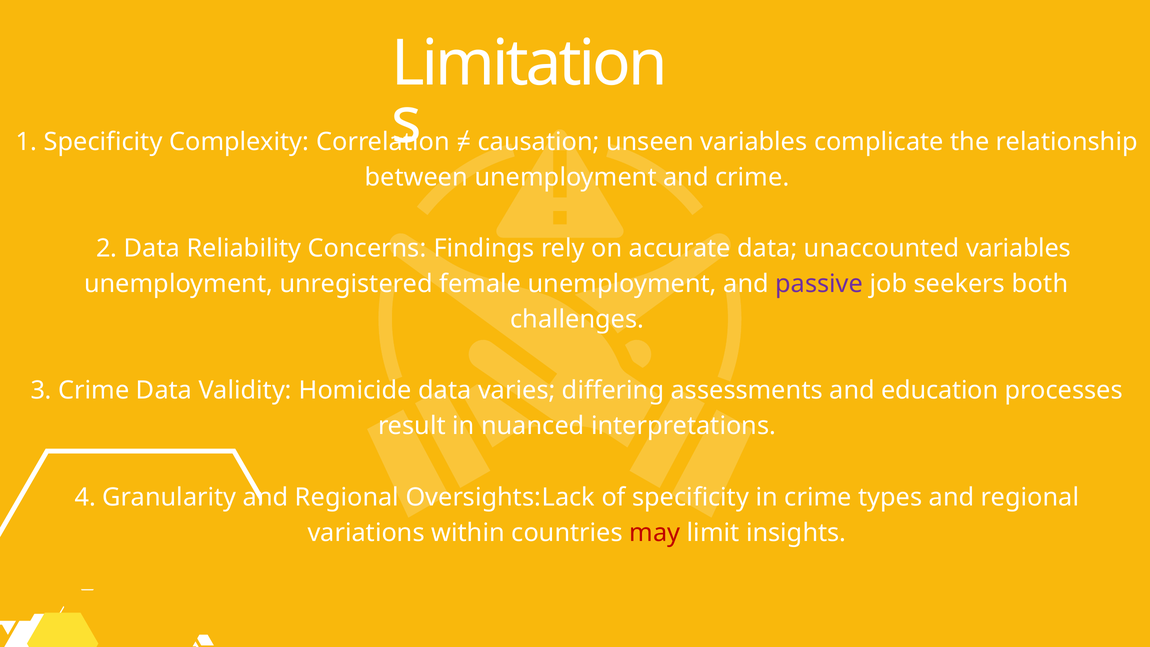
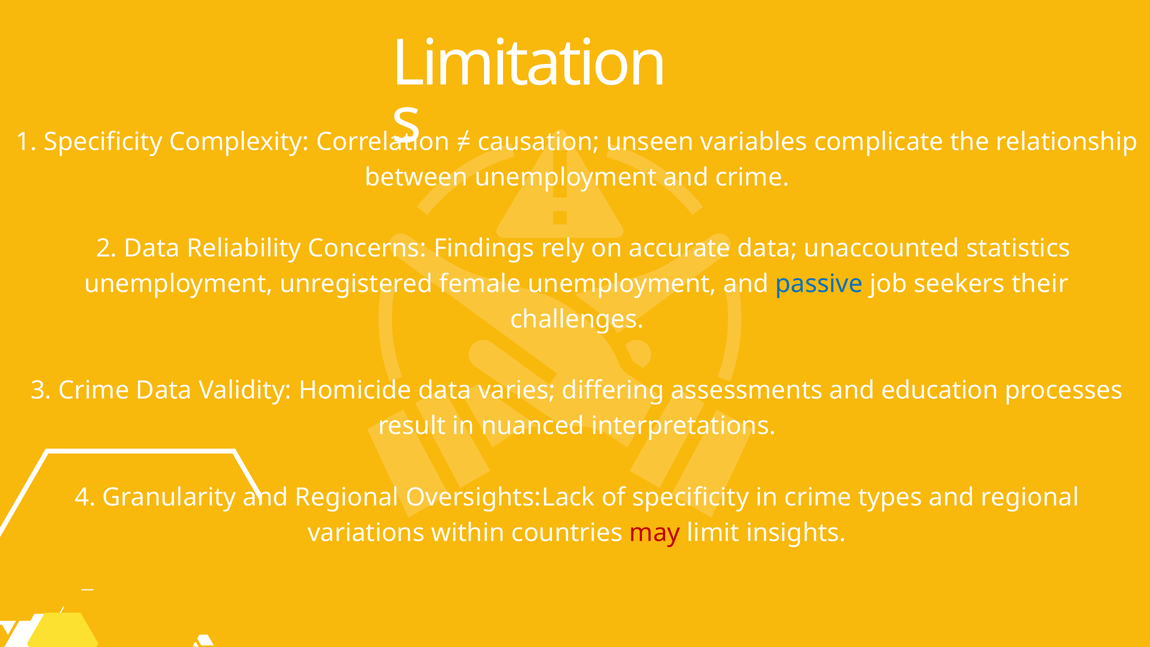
unaccounted variables: variables -> statistics
passive colour: purple -> blue
both: both -> their
